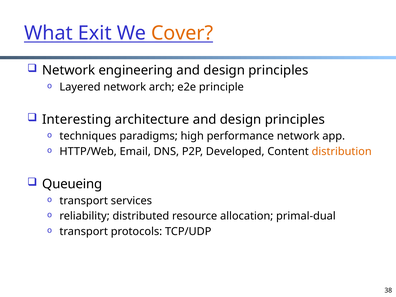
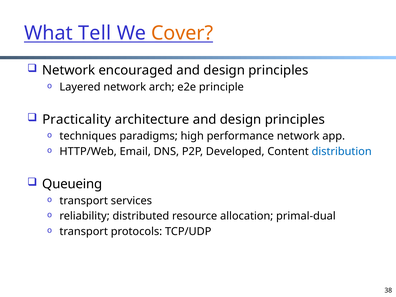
Exit: Exit -> Tell
engineering: engineering -> encouraged
Interesting: Interesting -> Practicality
distribution colour: orange -> blue
